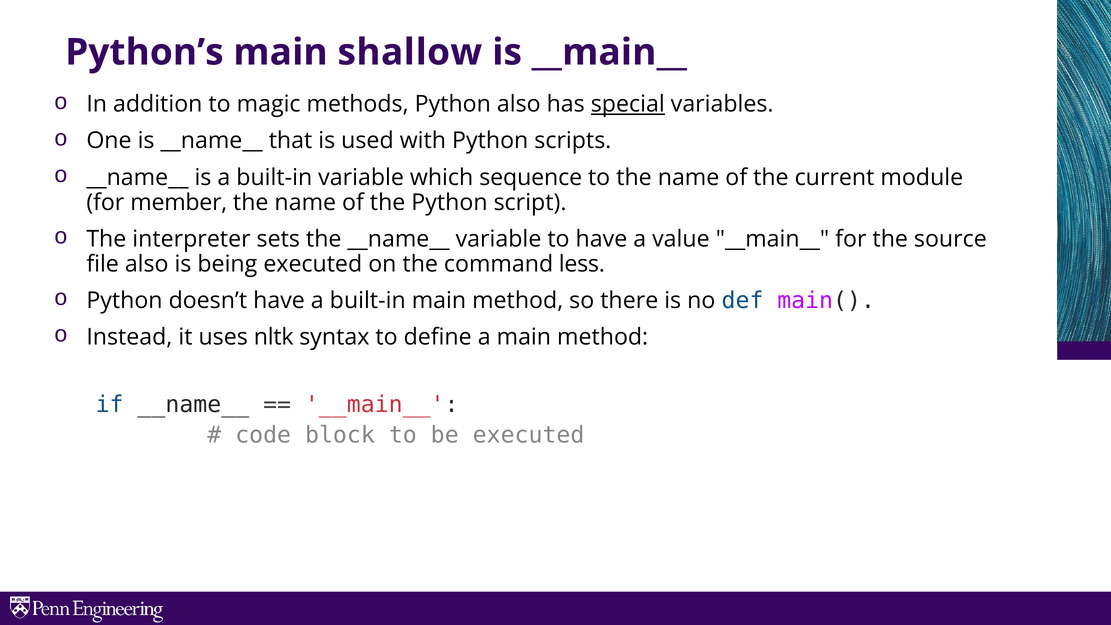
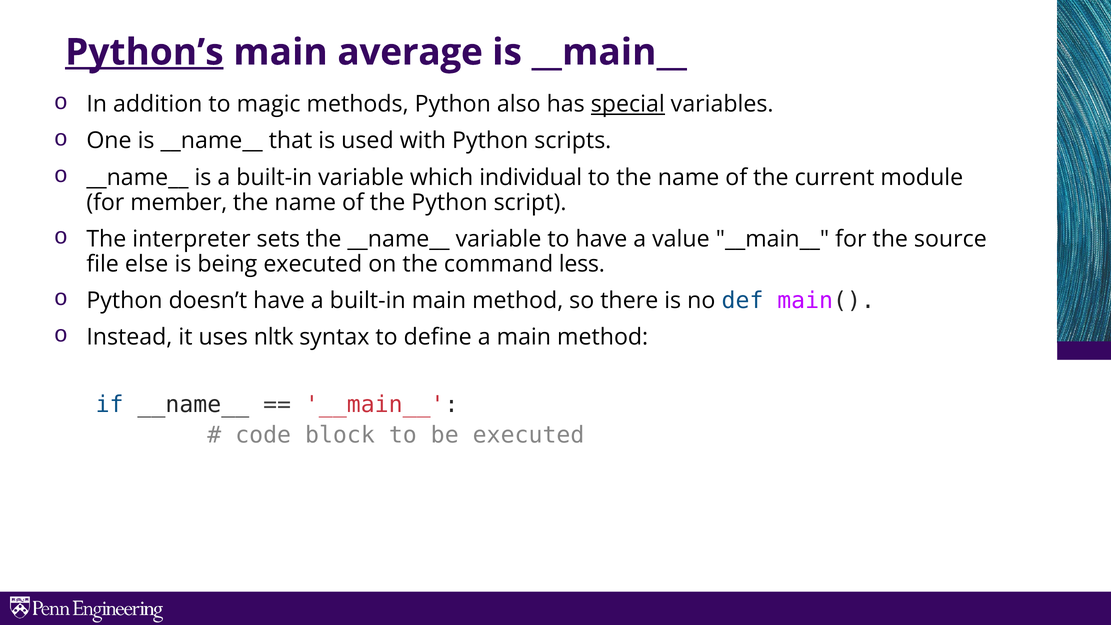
Python’s underline: none -> present
shallow: shallow -> average
sequence: sequence -> individual
file also: also -> else
